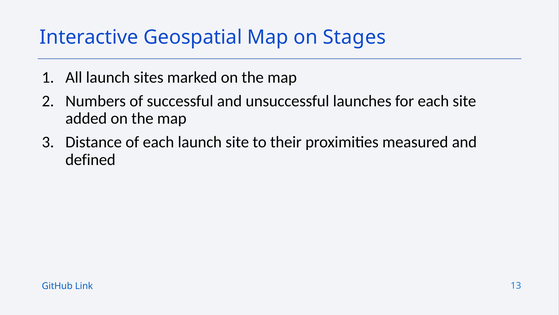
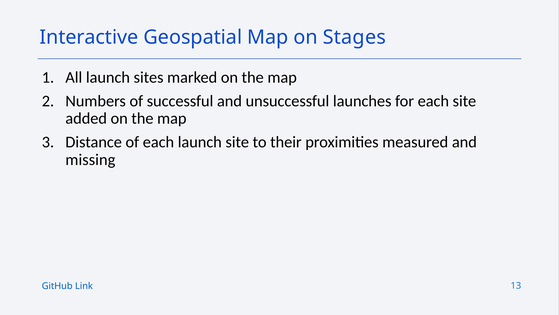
defined: defined -> missing
